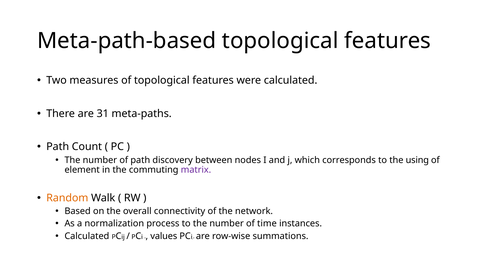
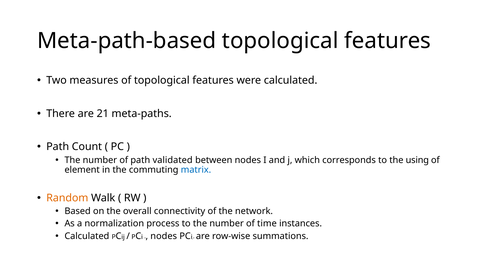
31: 31 -> 21
discovery: discovery -> validated
matrix colour: purple -> blue
values at (164, 236): values -> nodes
